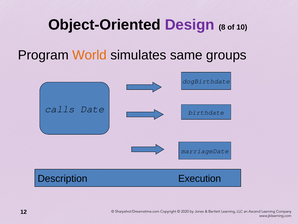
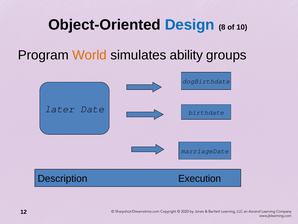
Design colour: purple -> blue
same: same -> ability
calls: calls -> later
